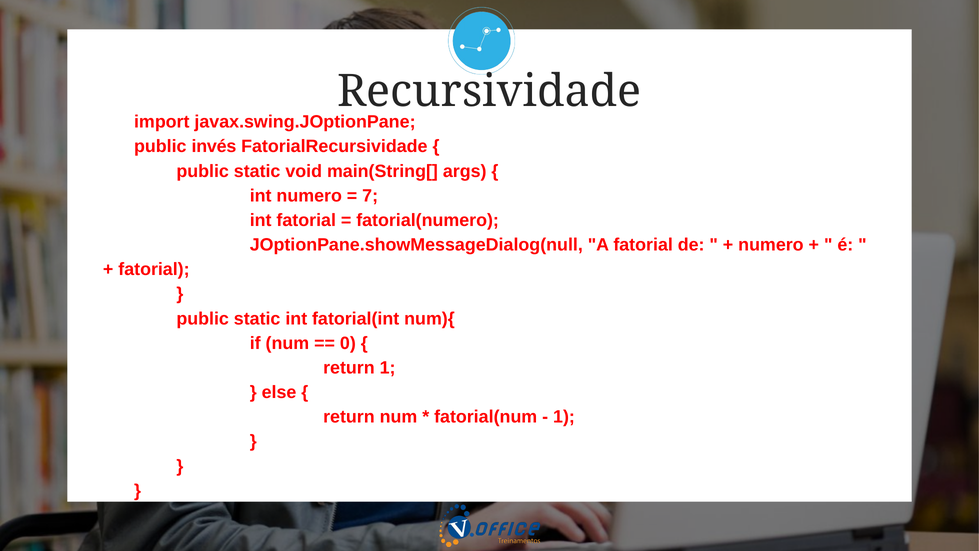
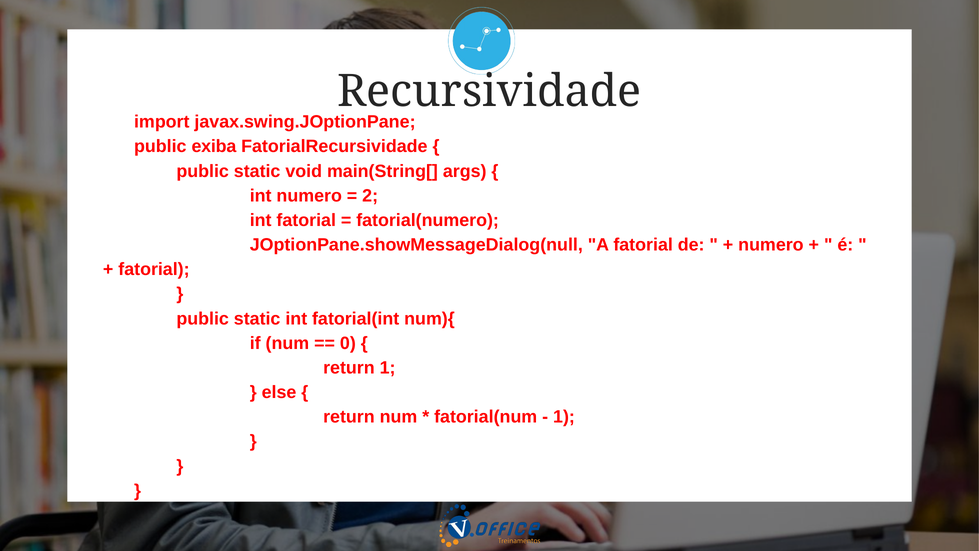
invés: invés -> exiba
7: 7 -> 2
